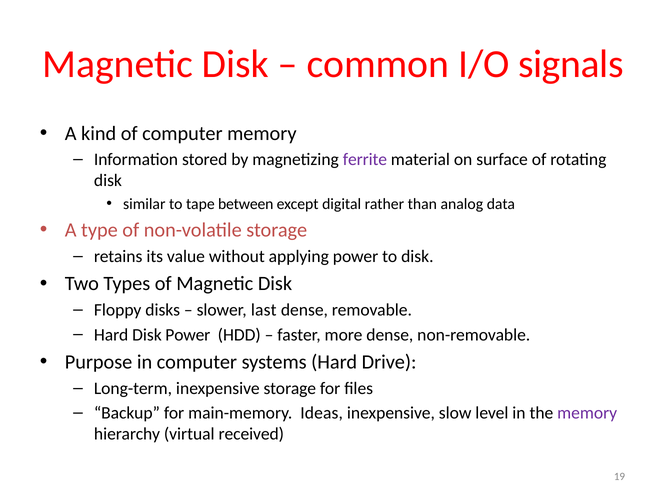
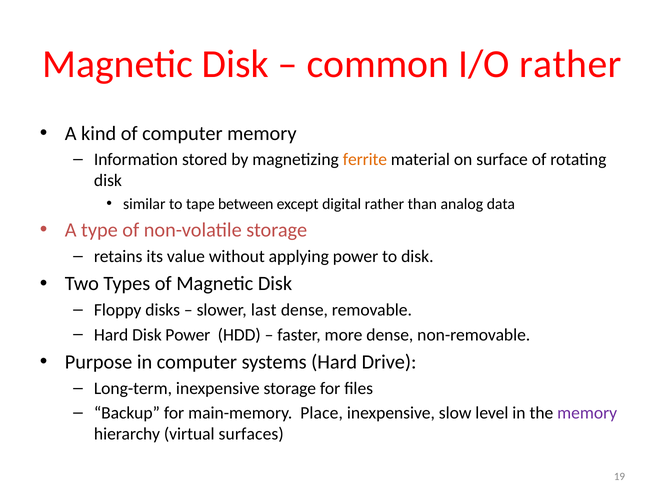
I/O signals: signals -> rather
ferrite colour: purple -> orange
Ideas: Ideas -> Place
received: received -> surfaces
